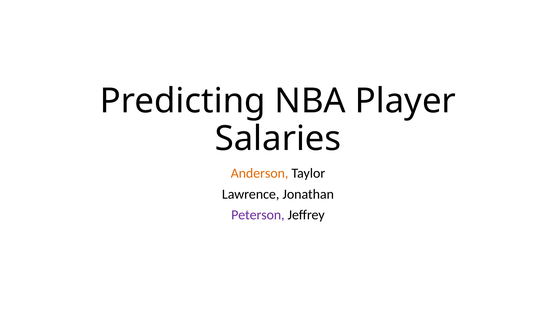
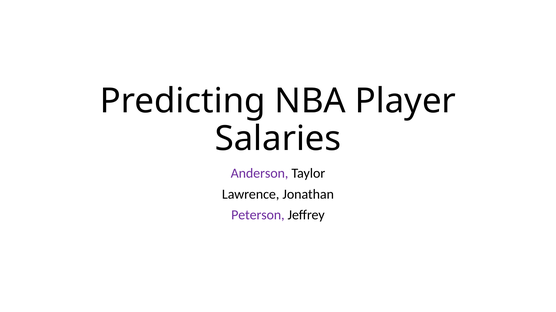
Anderson colour: orange -> purple
